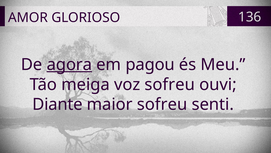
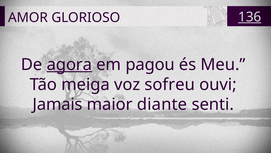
136 underline: none -> present
Diante: Diante -> Jamais
maior sofreu: sofreu -> diante
